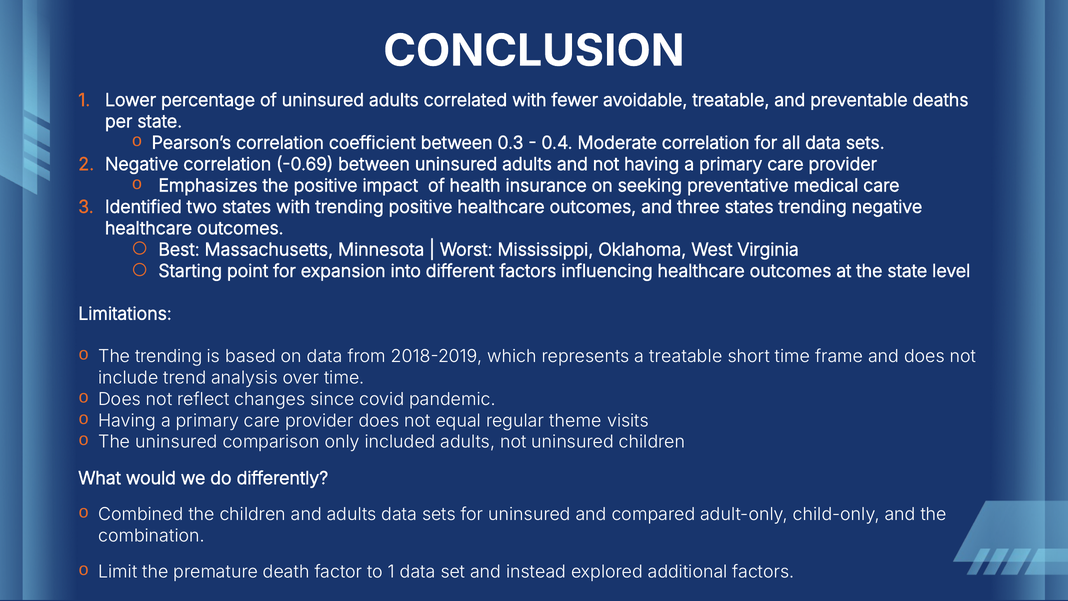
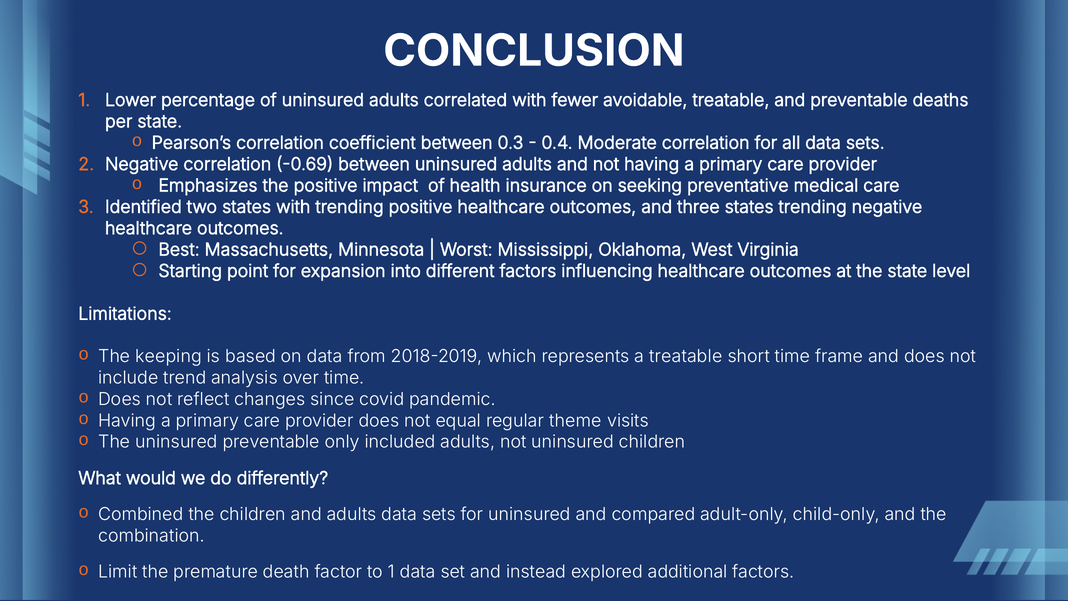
The trending: trending -> keeping
uninsured comparison: comparison -> preventable
